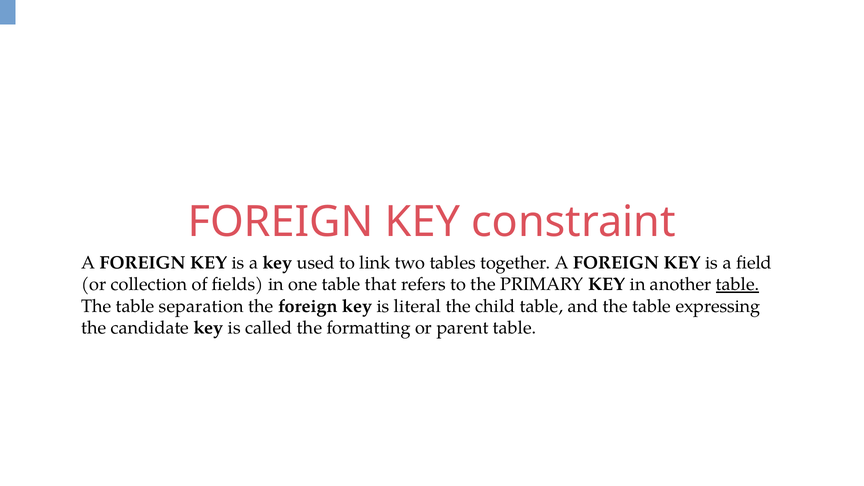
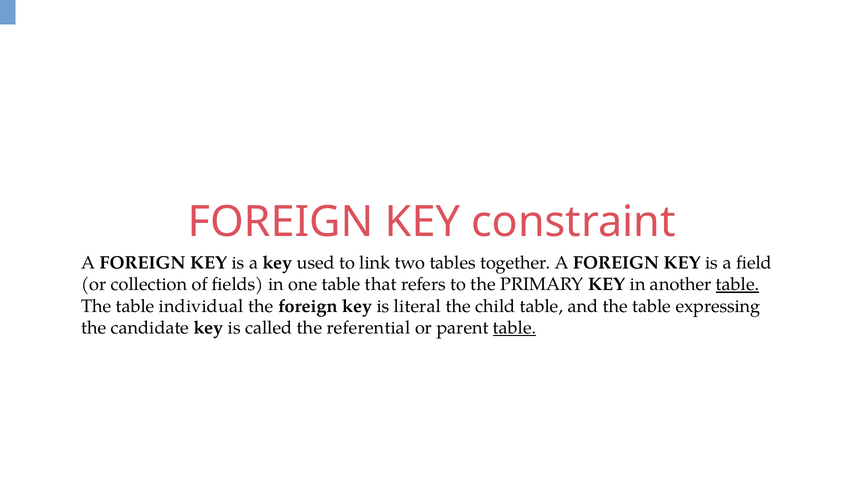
separation: separation -> individual
formatting: formatting -> referential
table at (515, 328) underline: none -> present
